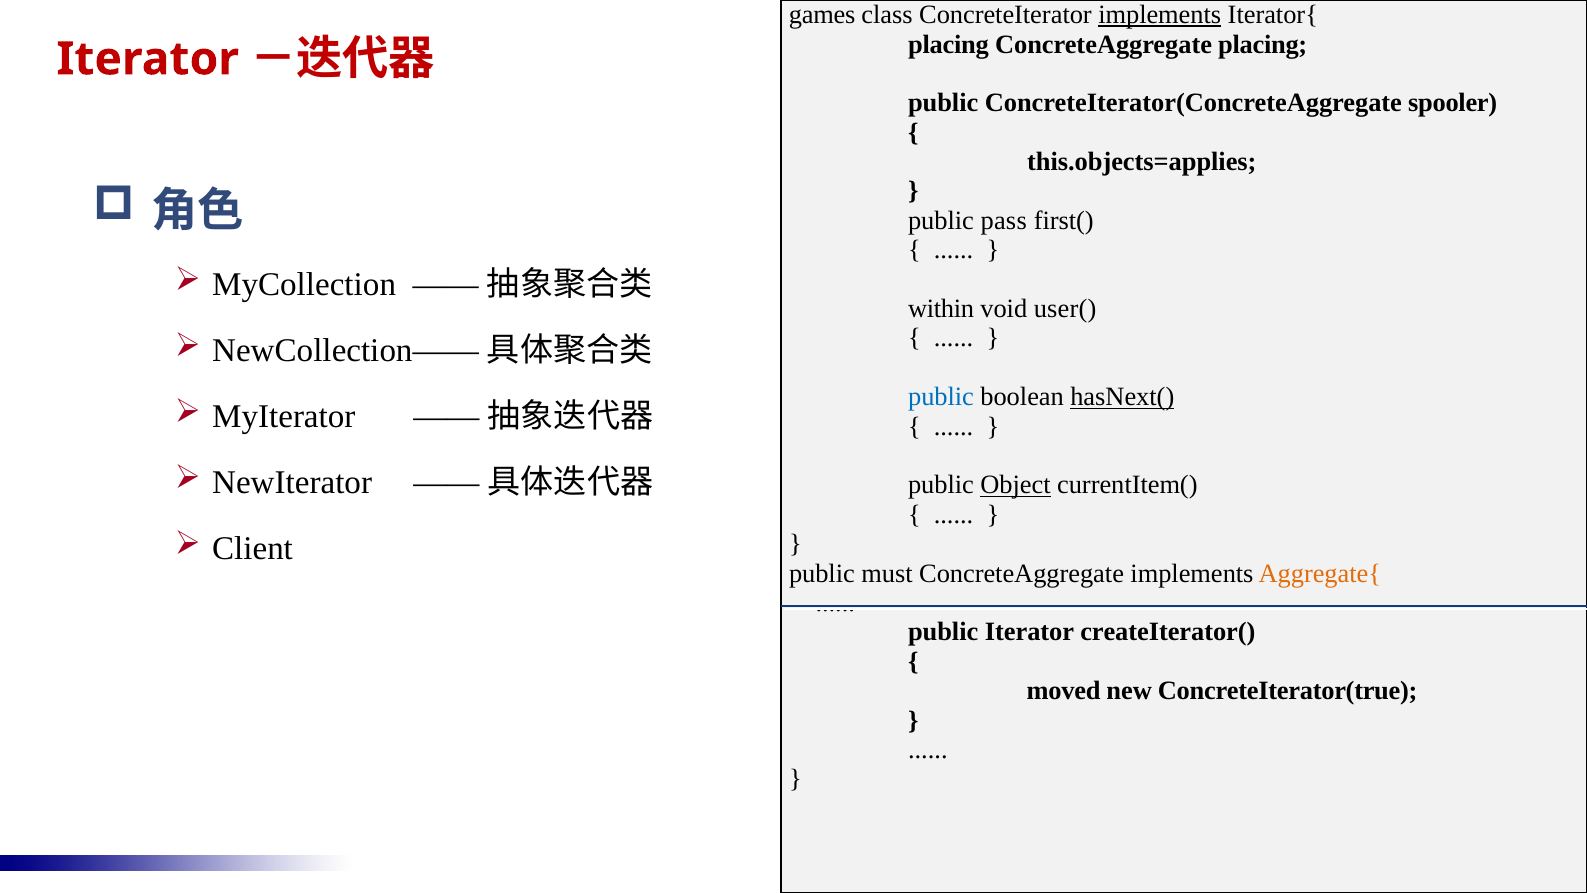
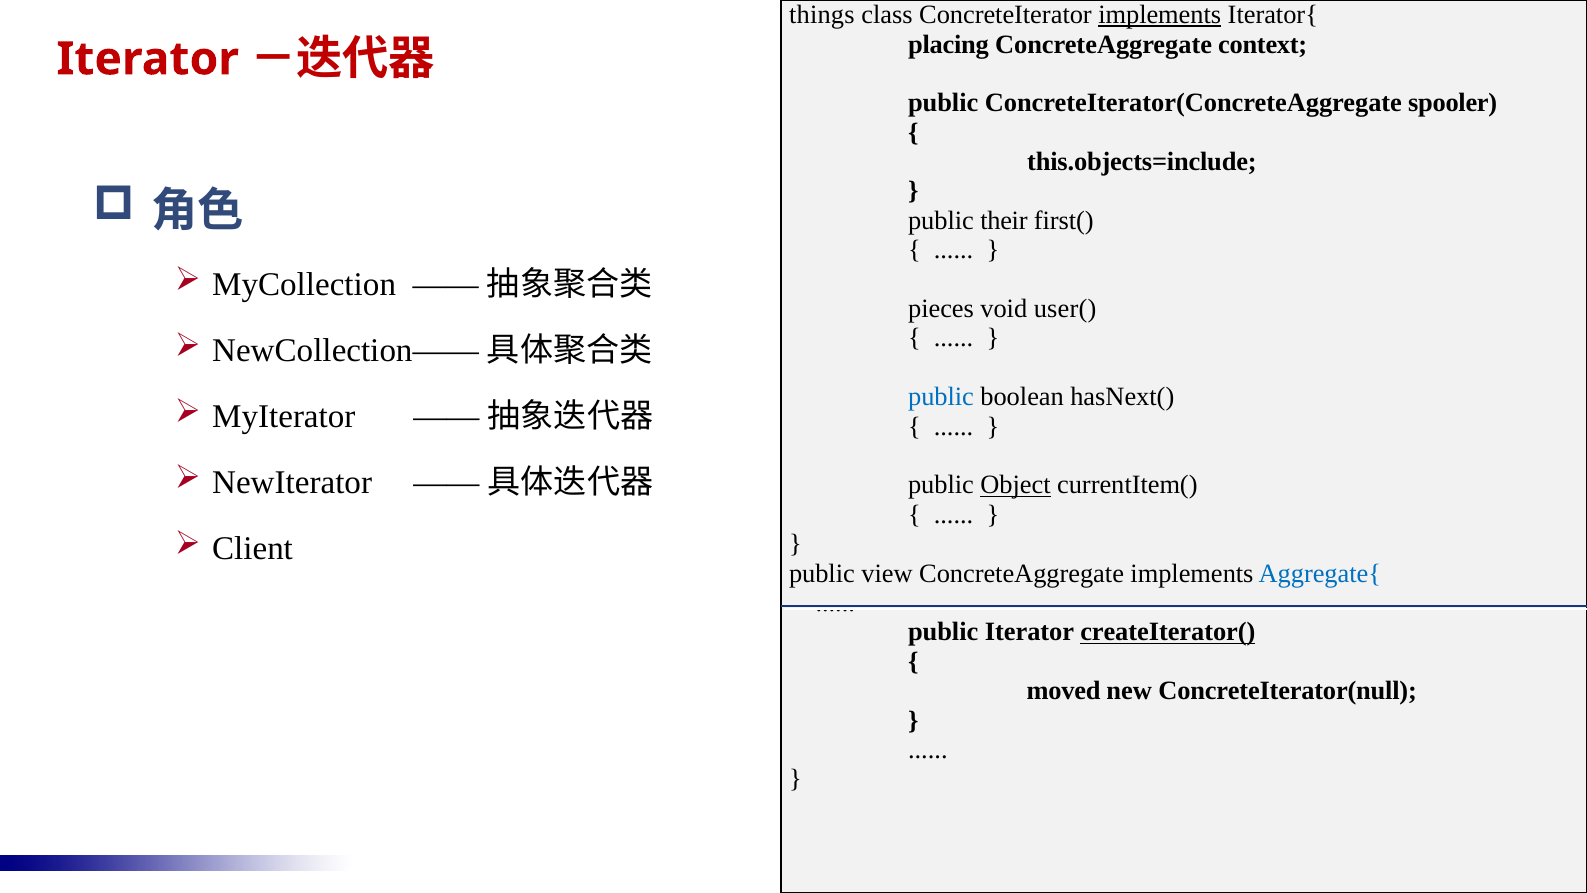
games: games -> things
ConcreteAggregate placing: placing -> context
this.objects=applies: this.objects=applies -> this.objects=include
pass: pass -> their
within: within -> pieces
hasNext( underline: present -> none
must: must -> view
Aggregate{ colour: orange -> blue
createIterator( underline: none -> present
ConcreteIterator(true: ConcreteIterator(true -> ConcreteIterator(null
